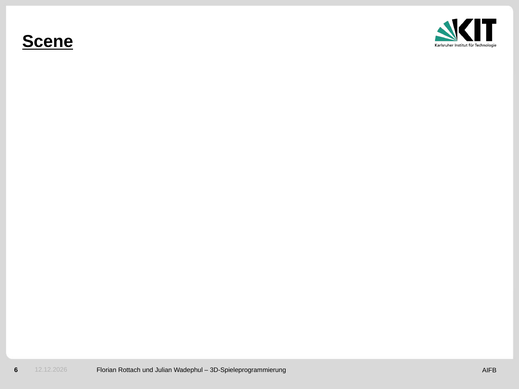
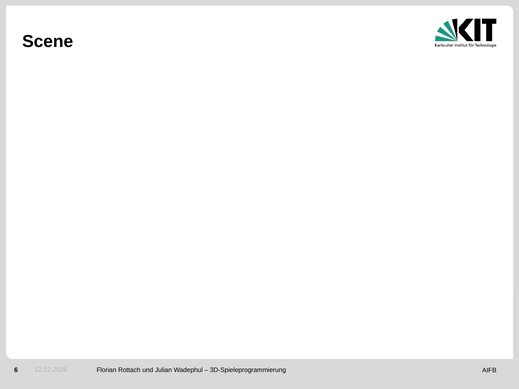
Scene underline: present -> none
